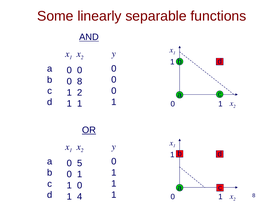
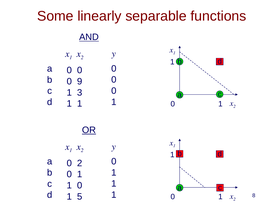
0 8: 8 -> 9
1 2: 2 -> 3
0 5: 5 -> 2
4: 4 -> 5
